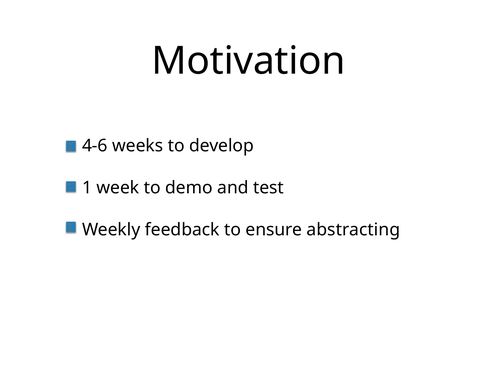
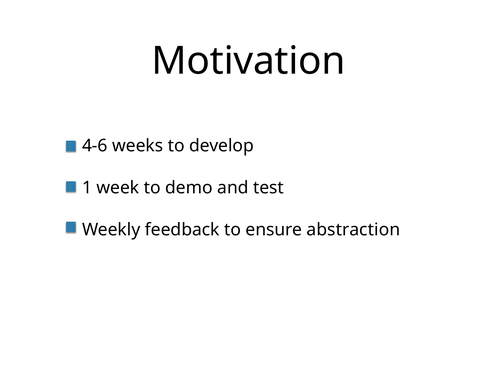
abstracting: abstracting -> abstraction
